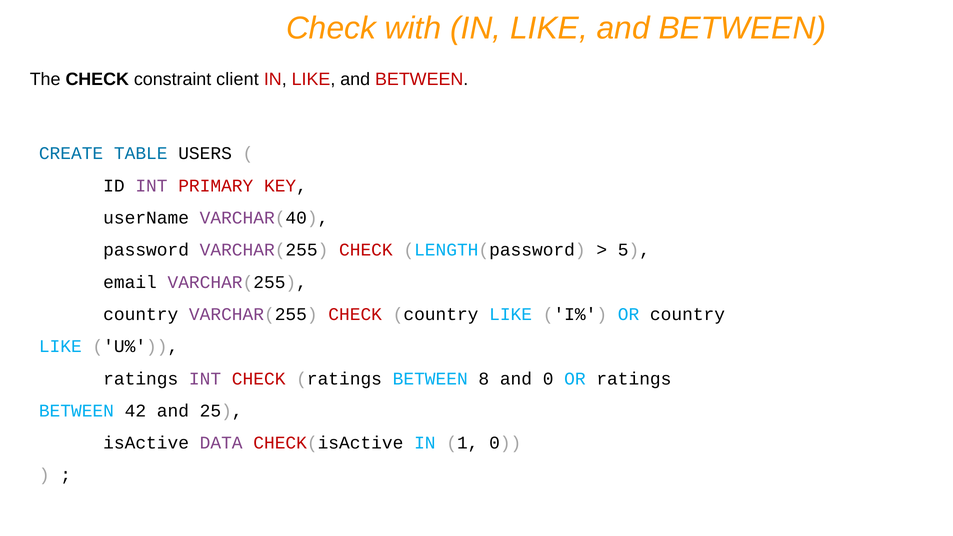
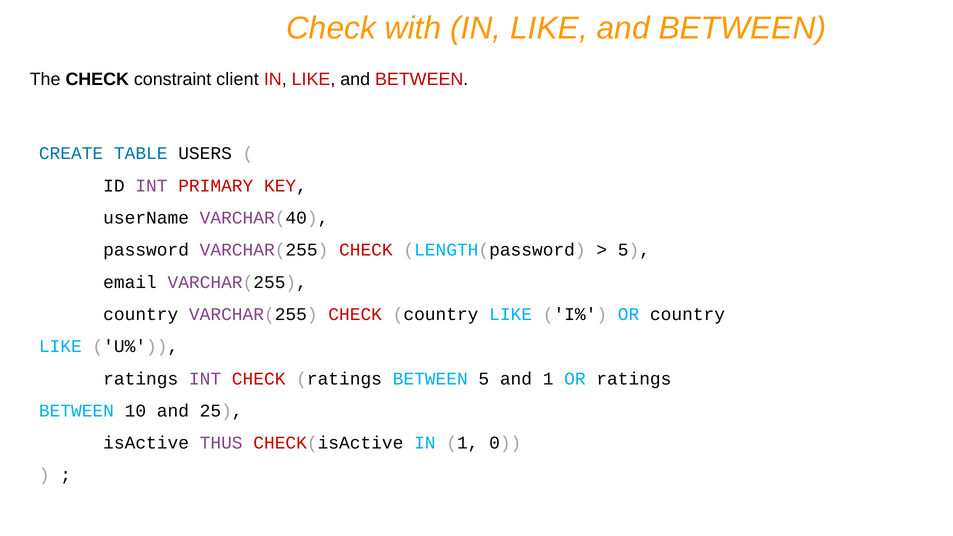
BETWEEN 8: 8 -> 5
and 0: 0 -> 1
42: 42 -> 10
DATA: DATA -> THUS
